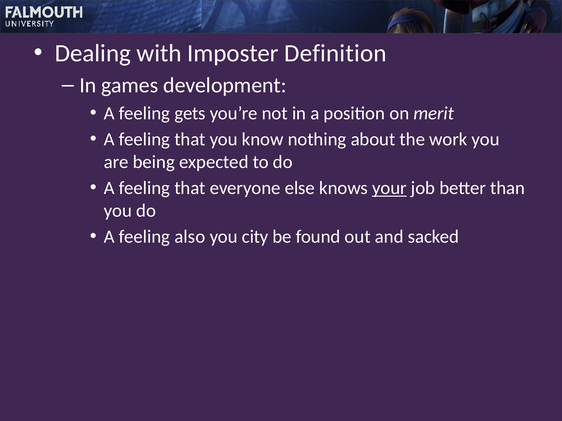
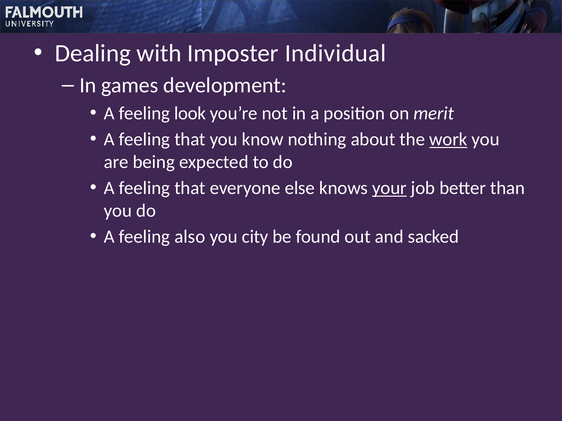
Definition: Definition -> Individual
gets: gets -> look
work underline: none -> present
